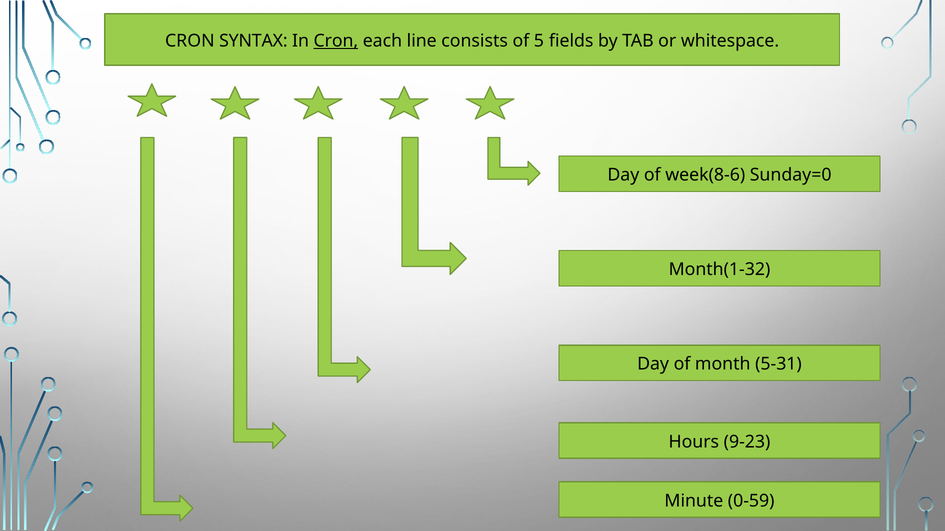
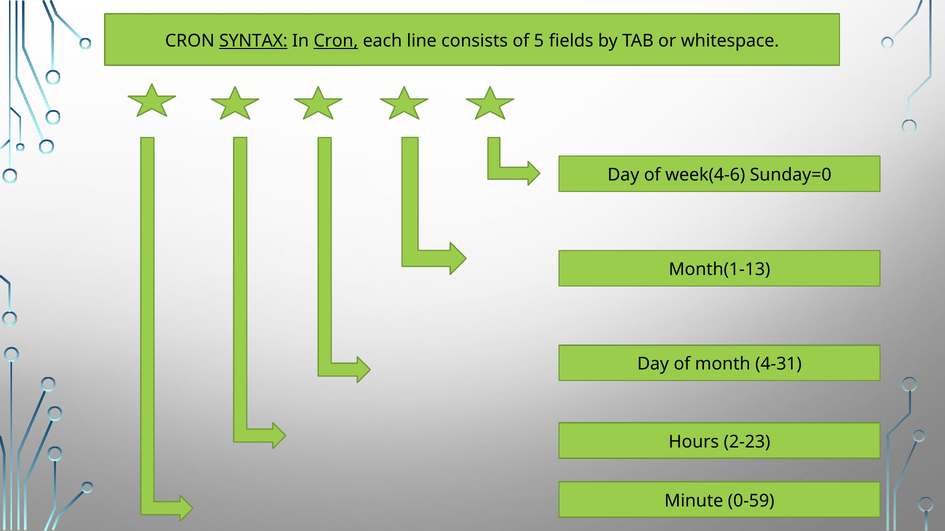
SYNTAX underline: none -> present
week(8-6: week(8-6 -> week(4-6
Month(1-32: Month(1-32 -> Month(1-13
5-31: 5-31 -> 4-31
9-23: 9-23 -> 2-23
